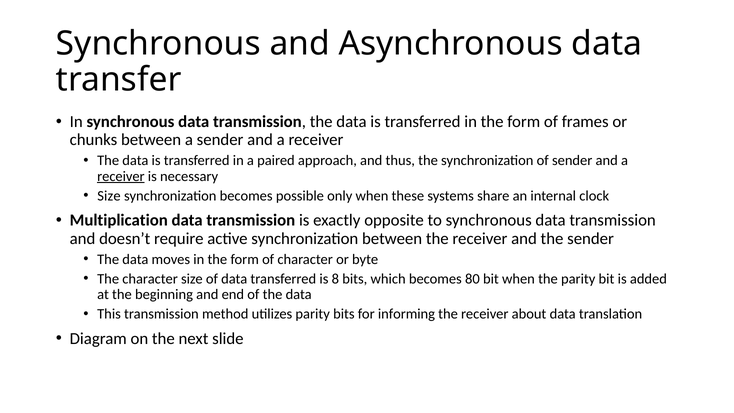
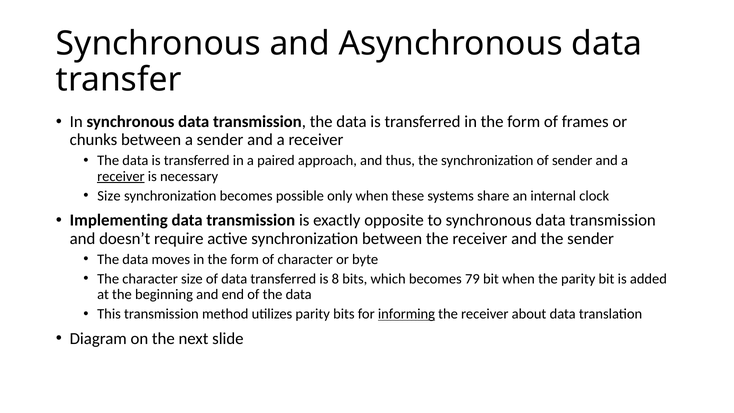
Multiplication: Multiplication -> Implementing
80: 80 -> 79
informing underline: none -> present
